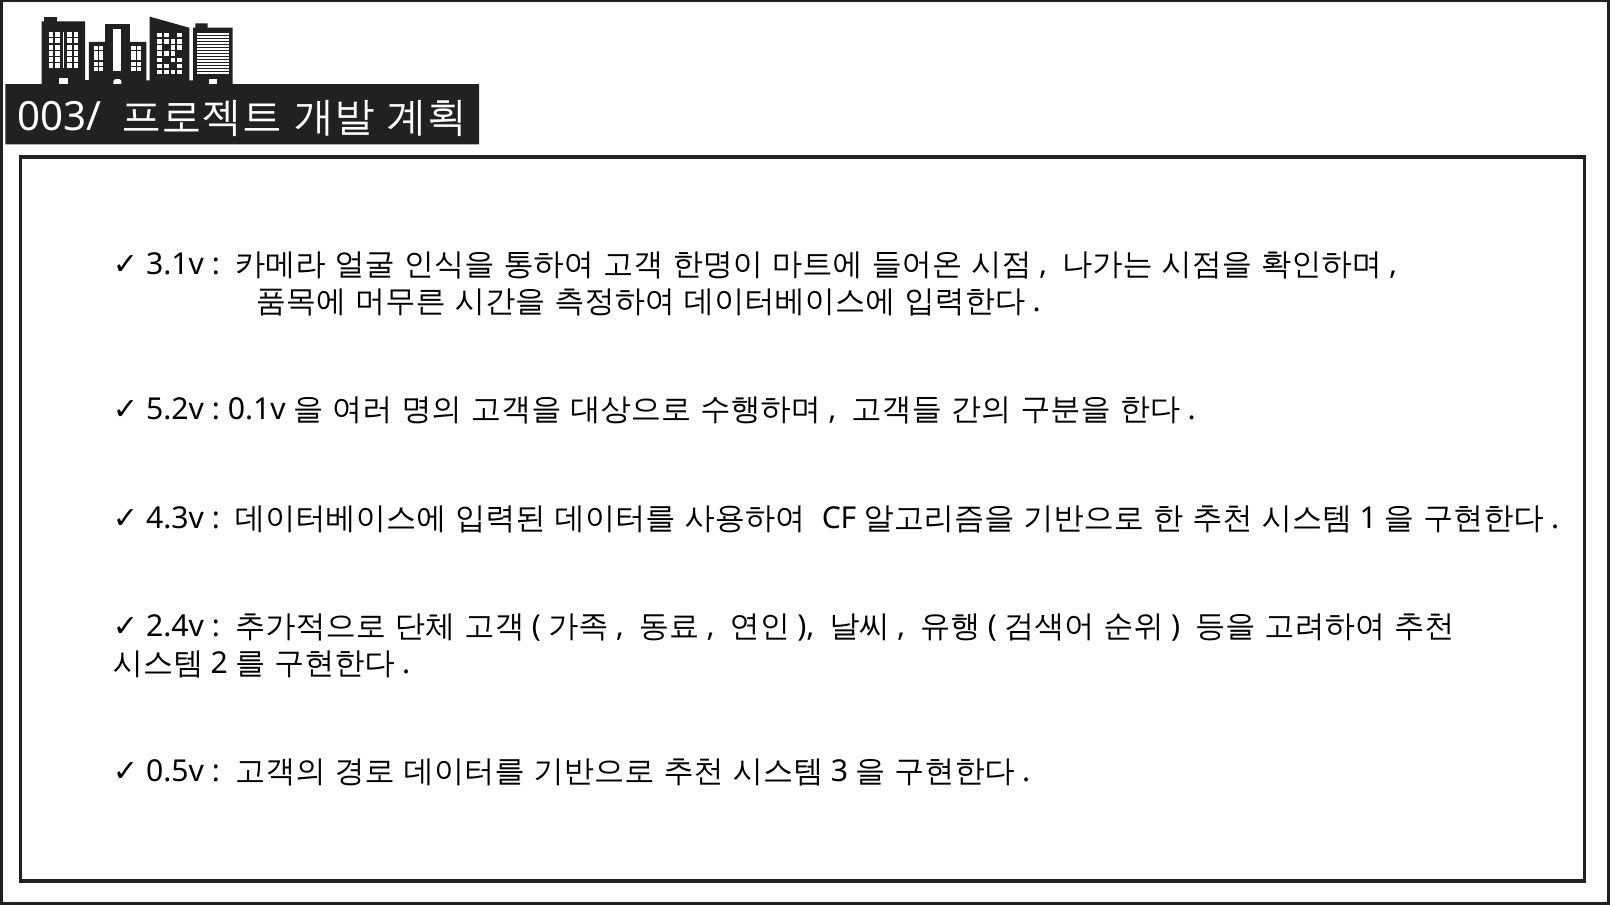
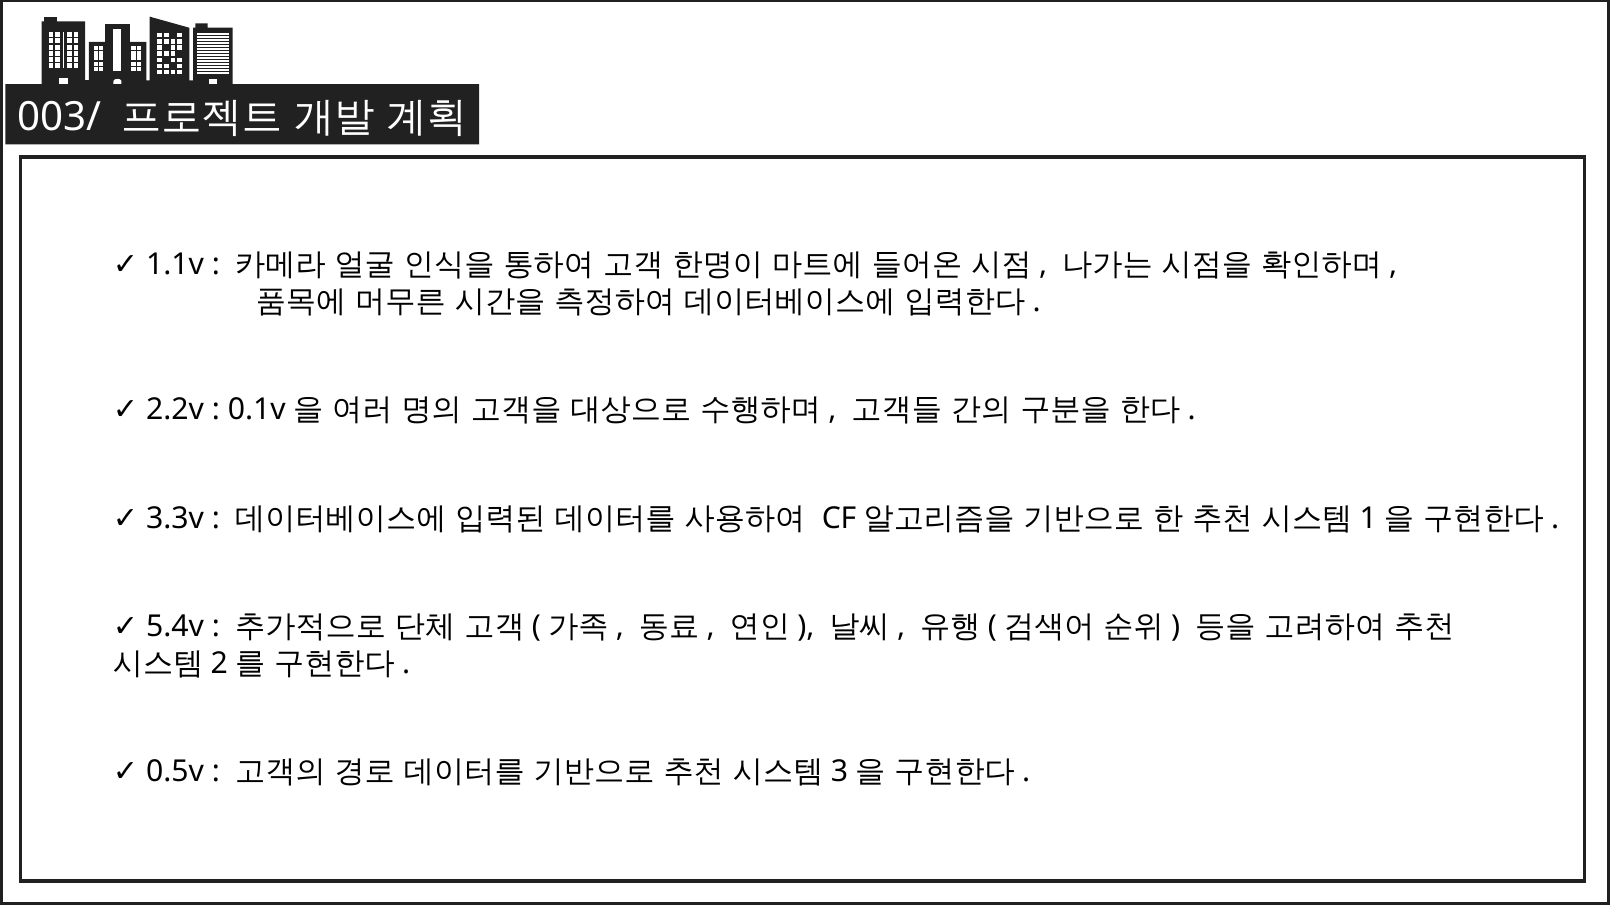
3.1v: 3.1v -> 1.1v
5.2v: 5.2v -> 2.2v
4.3v: 4.3v -> 3.3v
2.4v: 2.4v -> 5.4v
